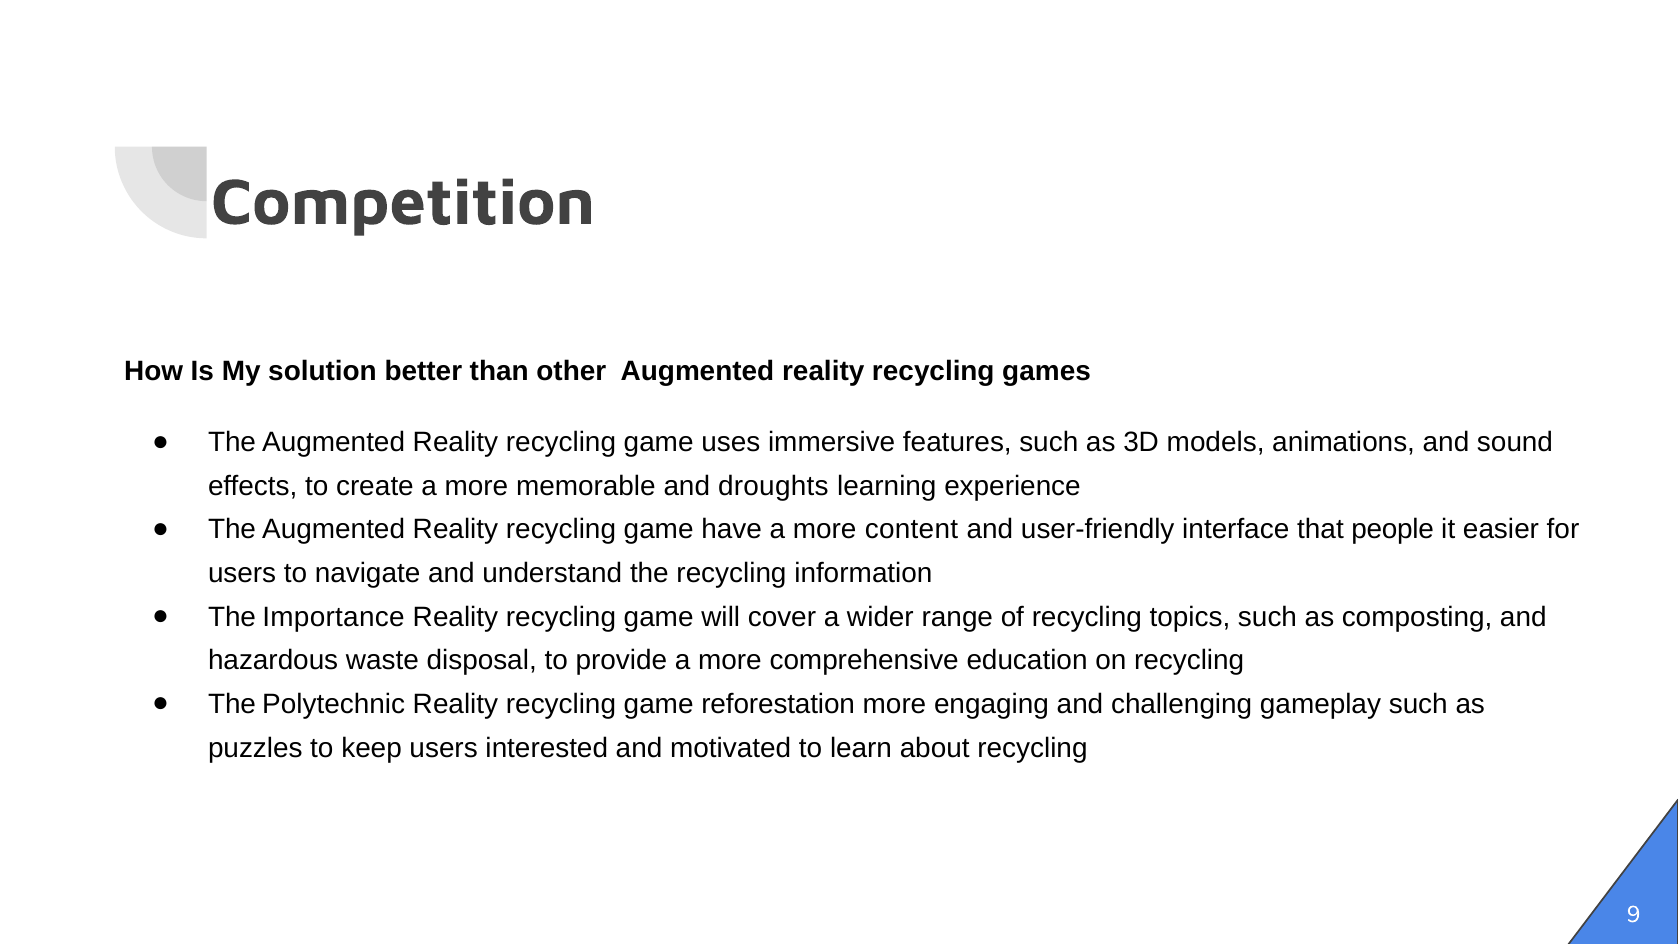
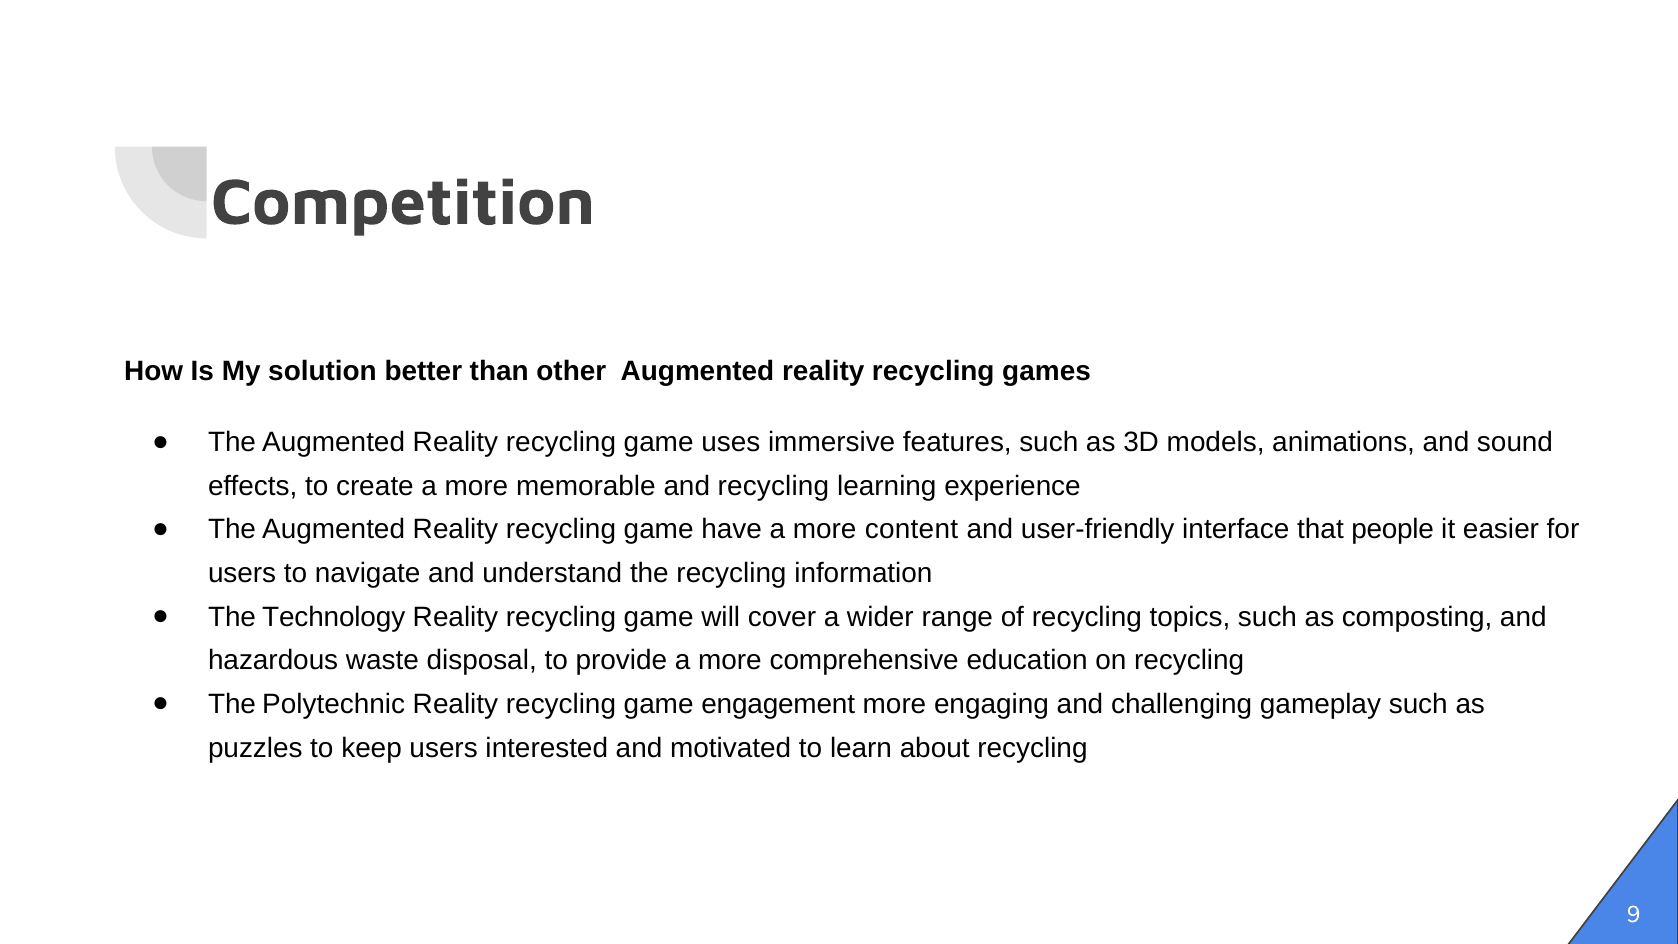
and droughts: droughts -> recycling
Importance: Importance -> Technology
reforestation: reforestation -> engagement
